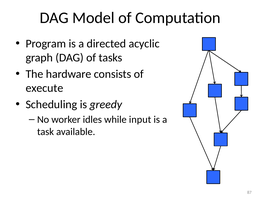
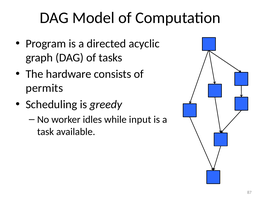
execute: execute -> permits
